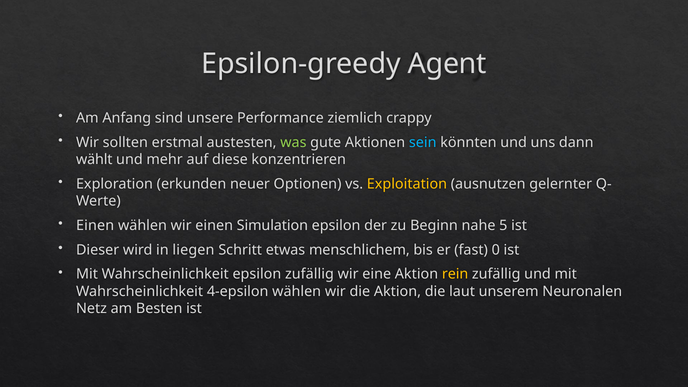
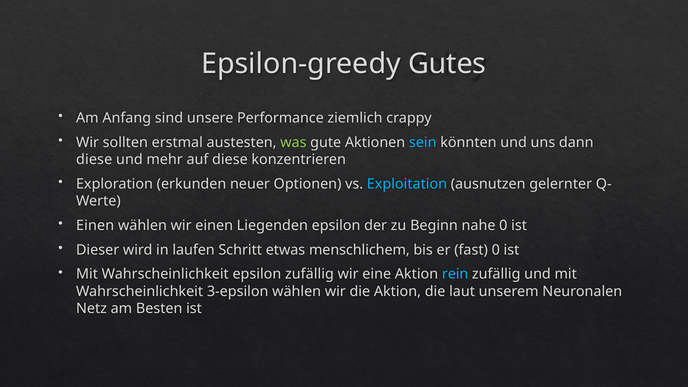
Agent: Agent -> Gutes
wählt at (94, 159): wählt -> diese
Exploitation colour: yellow -> light blue
Simulation: Simulation -> Liegenden
nahe 5: 5 -> 0
liegen: liegen -> laufen
rein colour: yellow -> light blue
4-epsilon: 4-epsilon -> 3-epsilon
